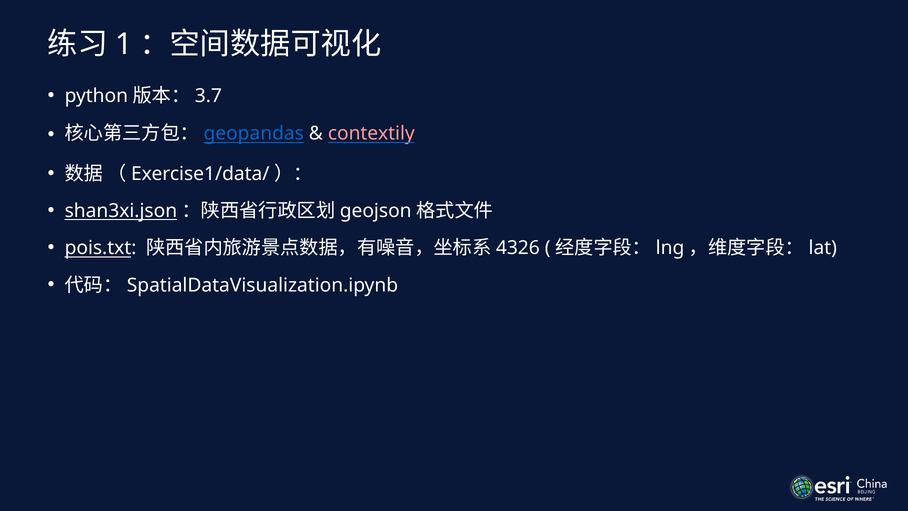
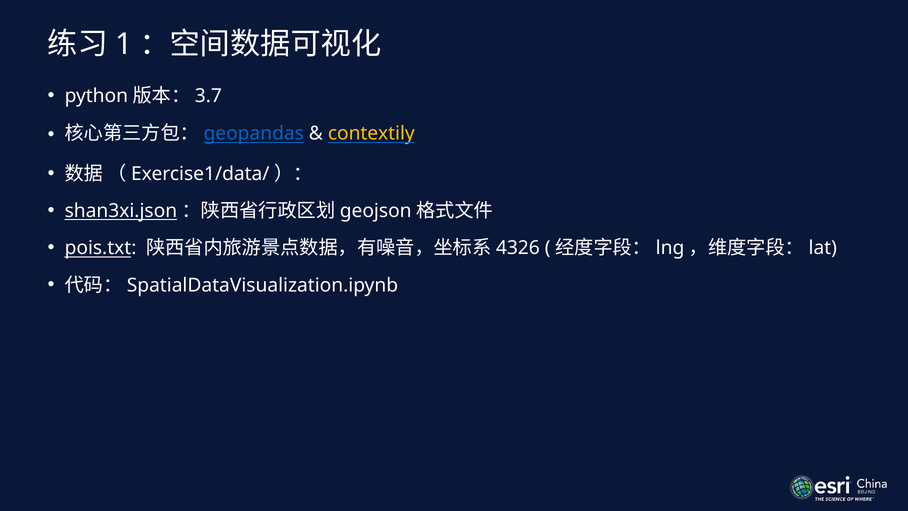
contextily colour: pink -> yellow
